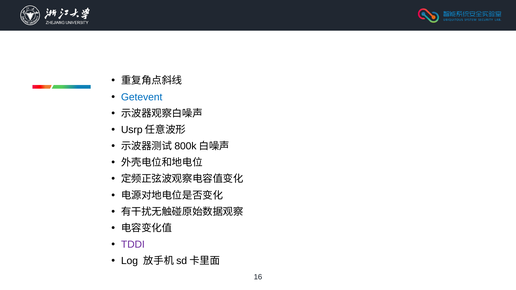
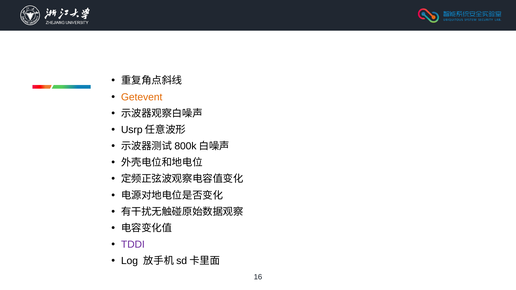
Getevent colour: blue -> orange
